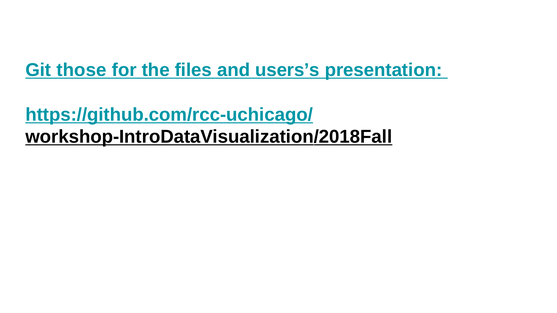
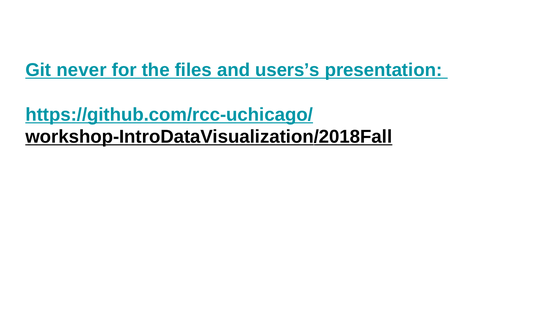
those: those -> never
